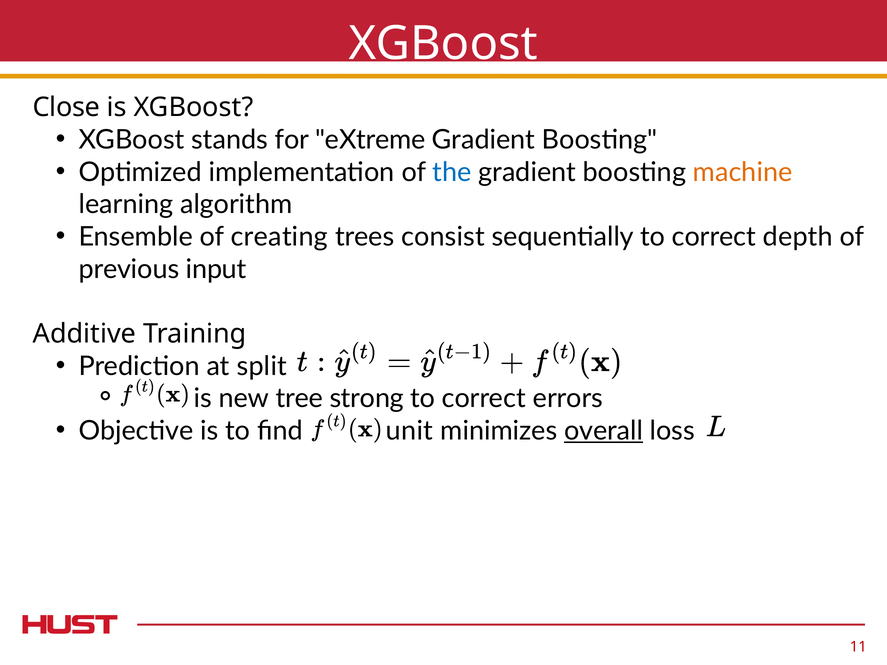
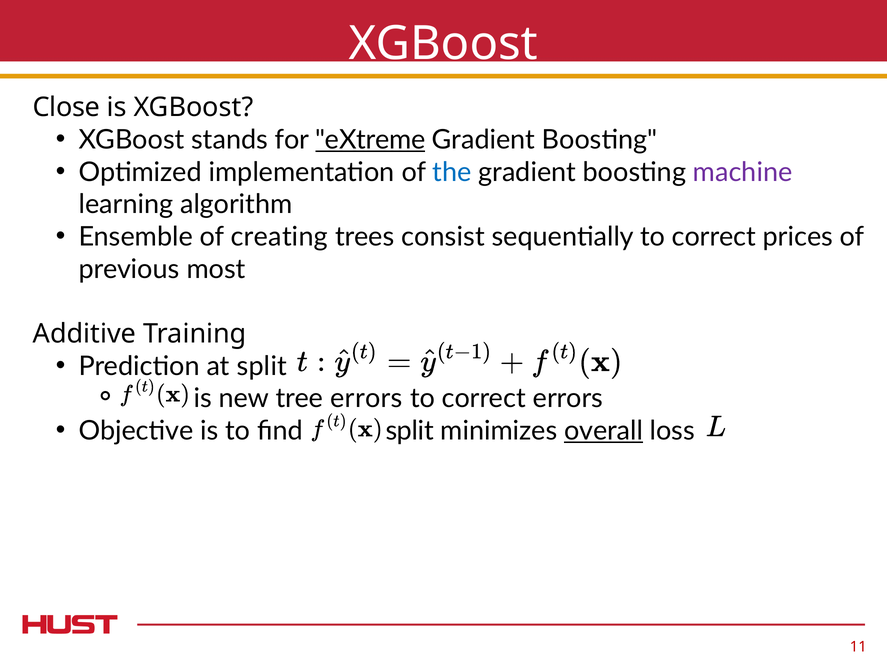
eXtreme underline: none -> present
machine colour: orange -> purple
depth: depth -> prices
input: input -> most
tree strong: strong -> errors
find unit: unit -> split
